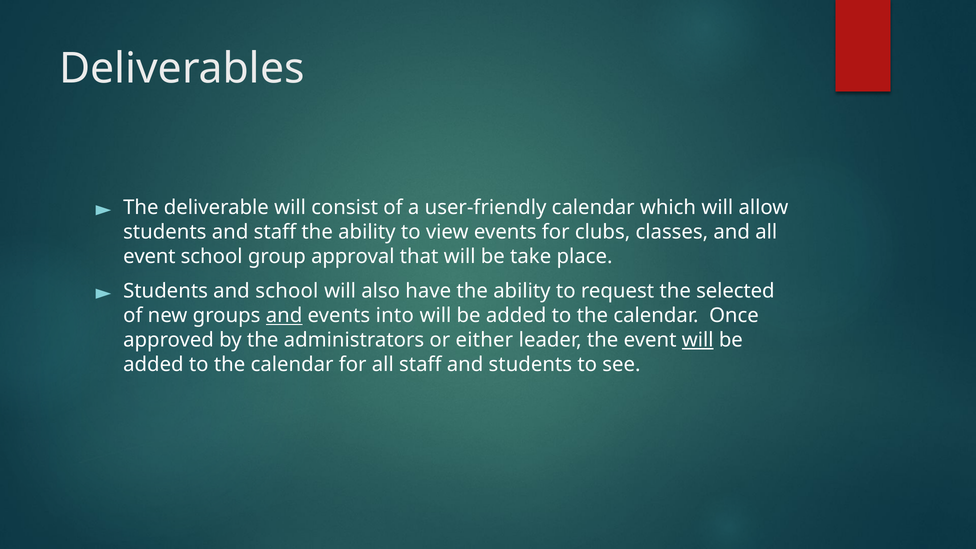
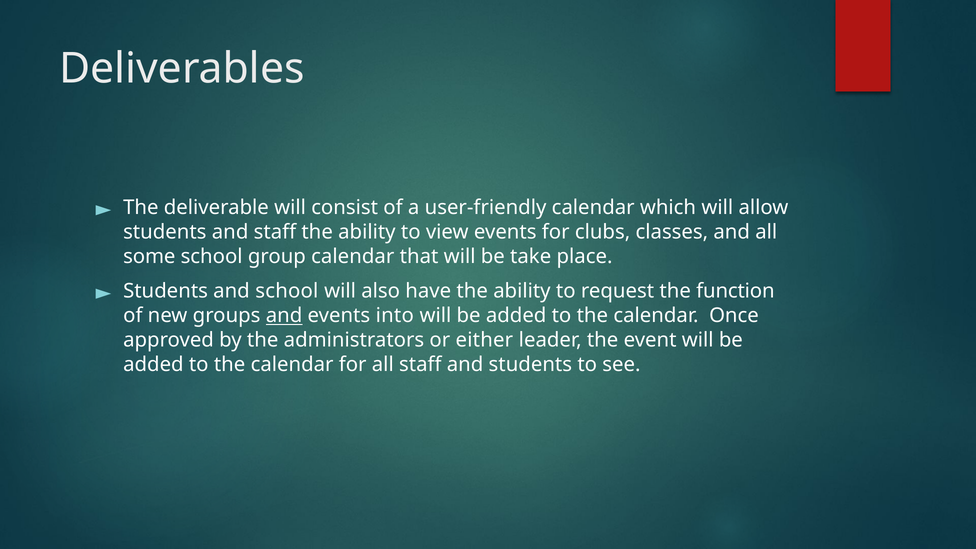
event at (149, 257): event -> some
group approval: approval -> calendar
selected: selected -> function
will at (698, 340) underline: present -> none
